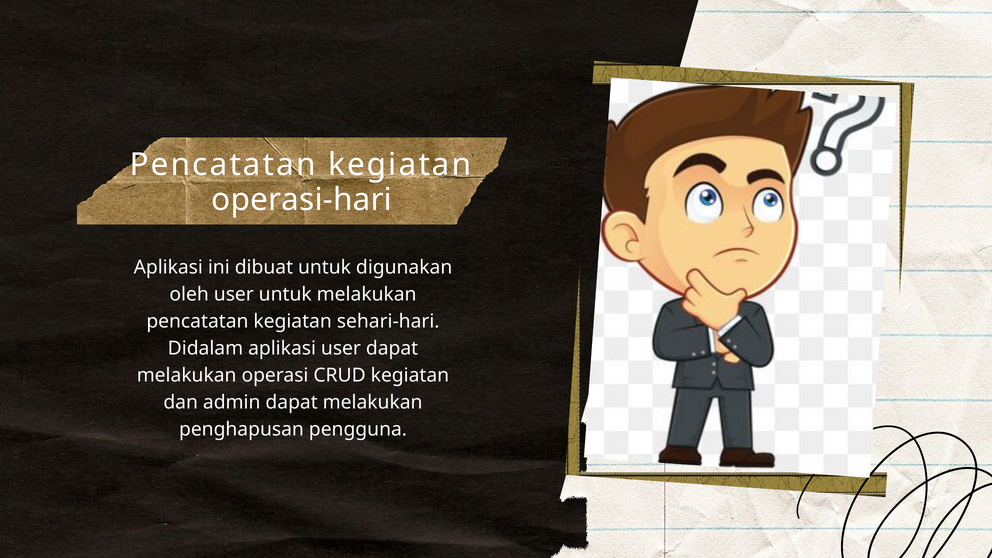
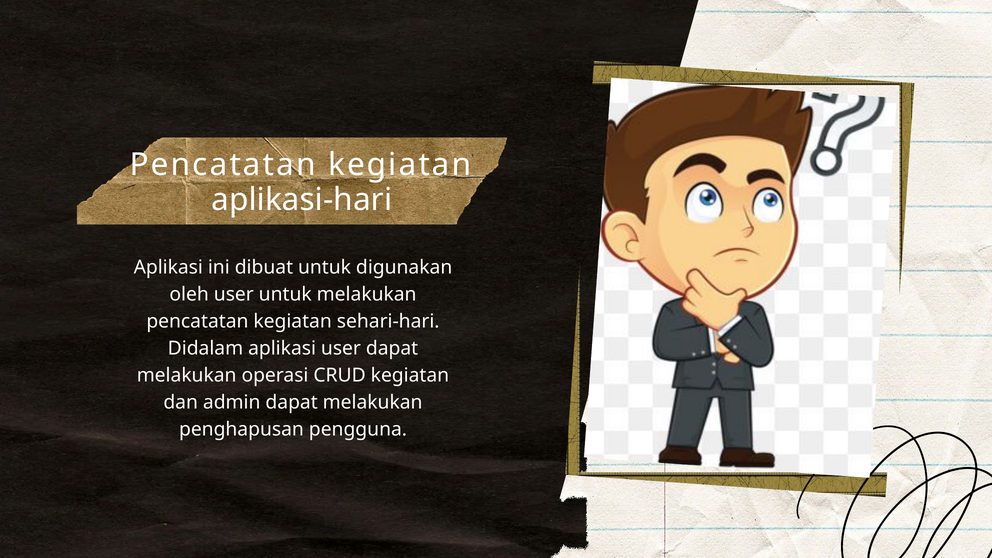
operasi-hari: operasi-hari -> aplikasi-hari
